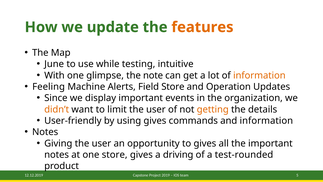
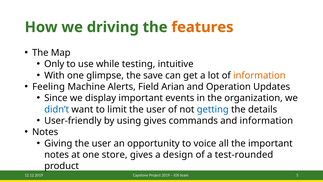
update: update -> driving
June: June -> Only
note: note -> save
Field Store: Store -> Arian
didn’t colour: orange -> blue
getting colour: orange -> blue
to gives: gives -> voice
driving: driving -> design
